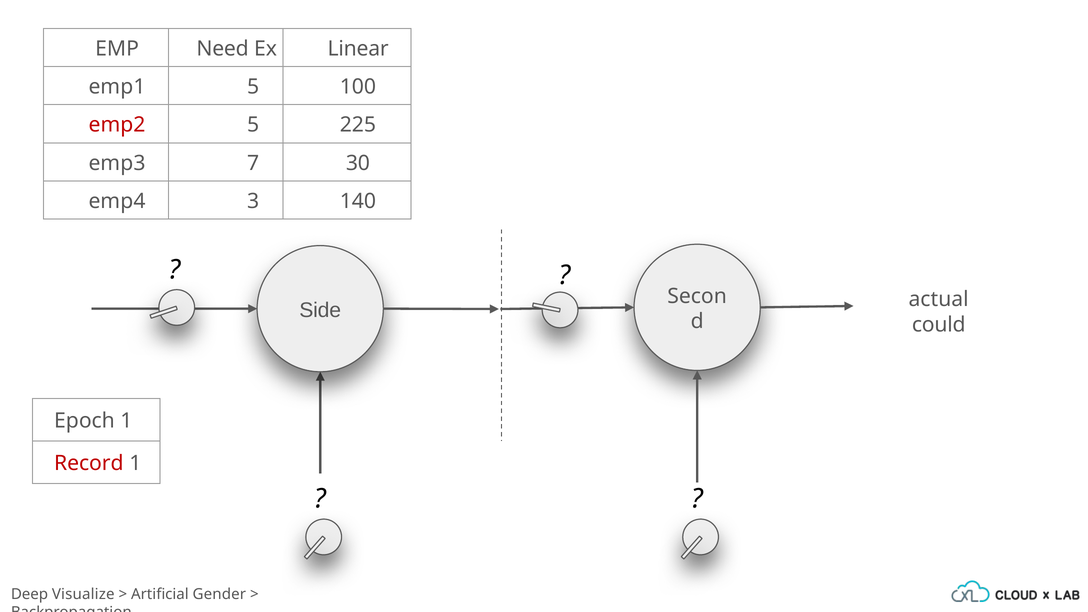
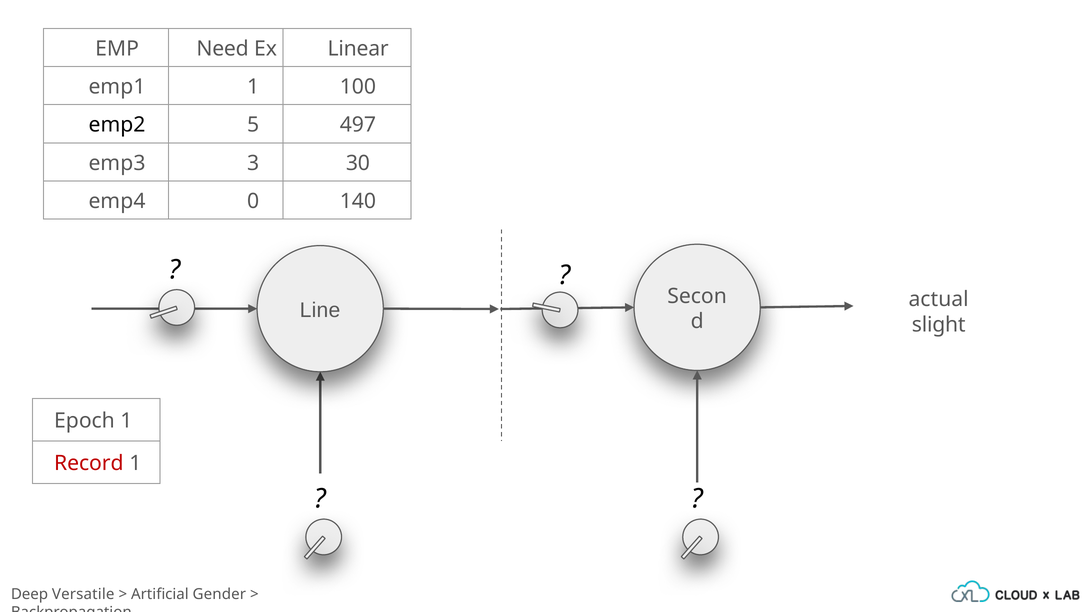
emp1 5: 5 -> 1
emp2 colour: red -> black
225: 225 -> 497
7: 7 -> 3
3: 3 -> 0
Side: Side -> Line
could: could -> slight
Visualize: Visualize -> Versatile
